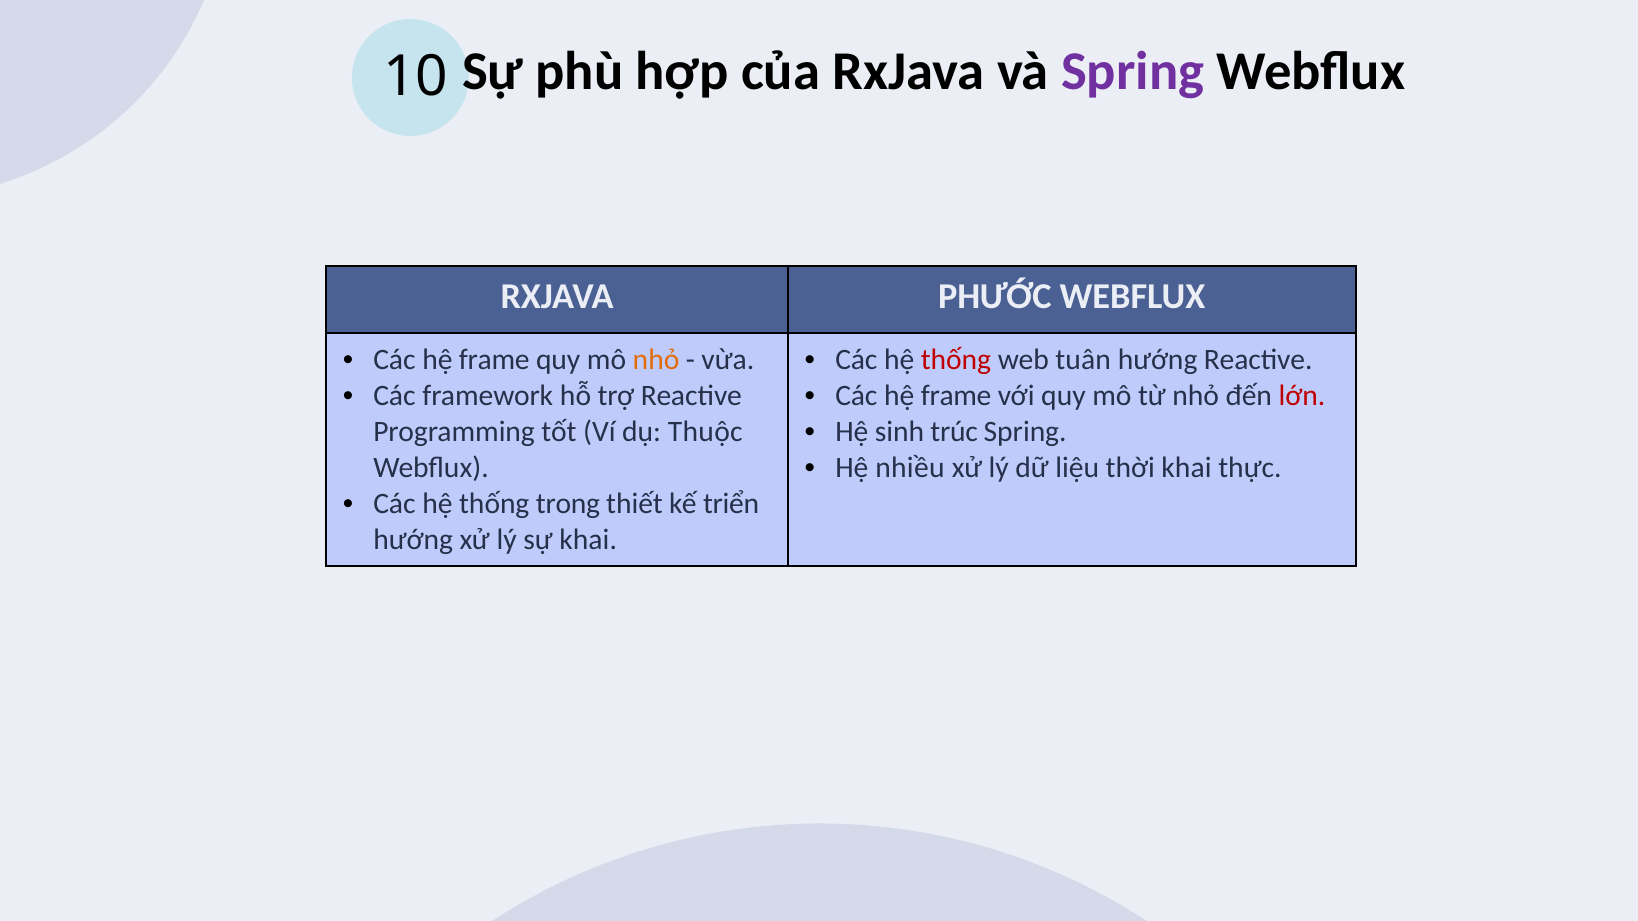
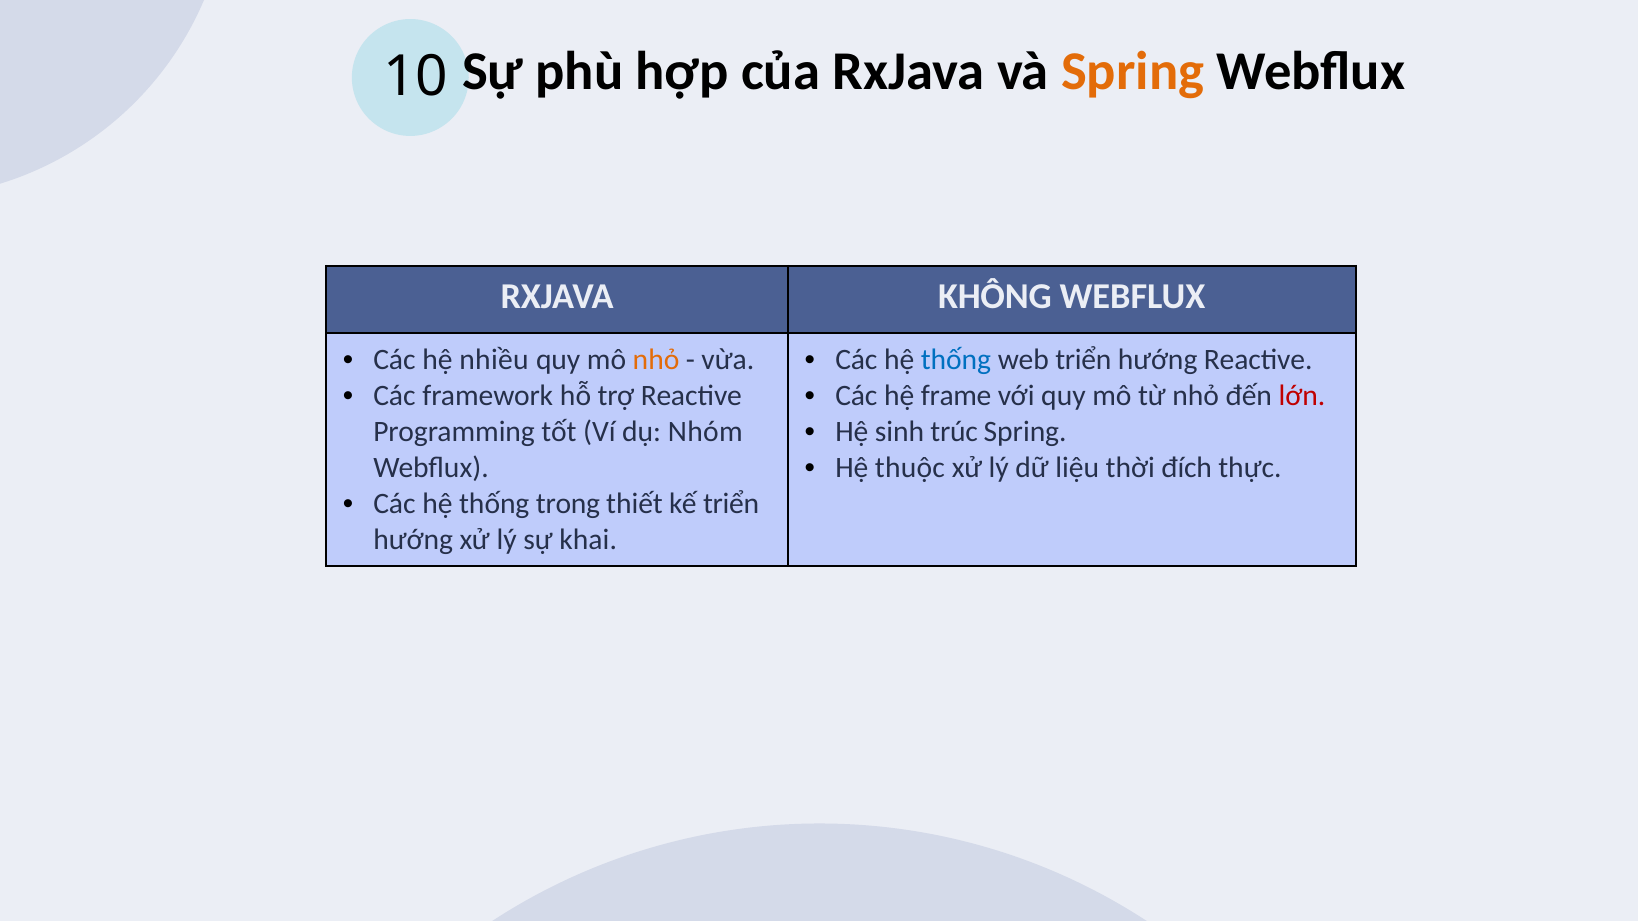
Spring at (1133, 72) colour: purple -> orange
PHƯỚC: PHƯỚC -> KHÔNG
frame at (494, 360): frame -> nhiều
thống at (956, 360) colour: red -> blue
web tuân: tuân -> triển
Thuộc: Thuộc -> Nhóm
nhiều: nhiều -> thuộc
thời khai: khai -> đích
